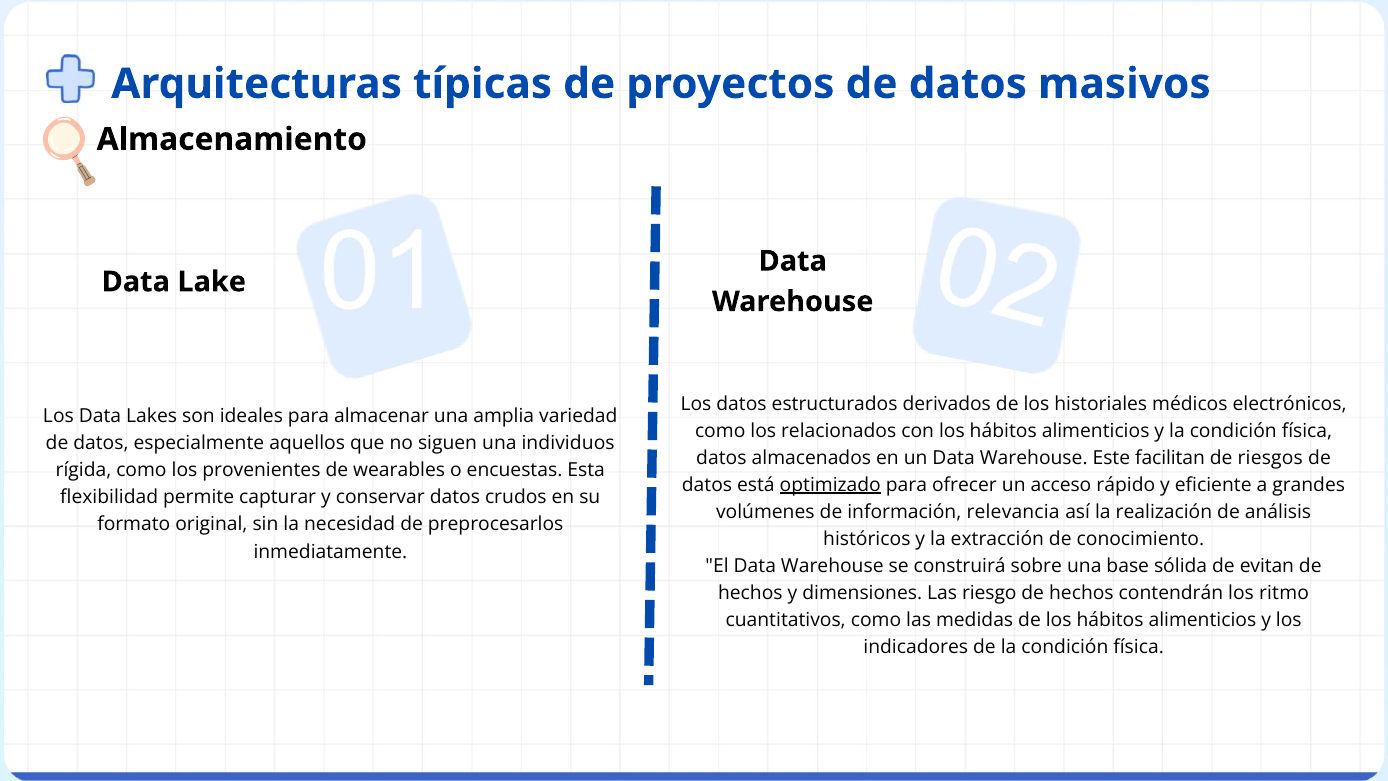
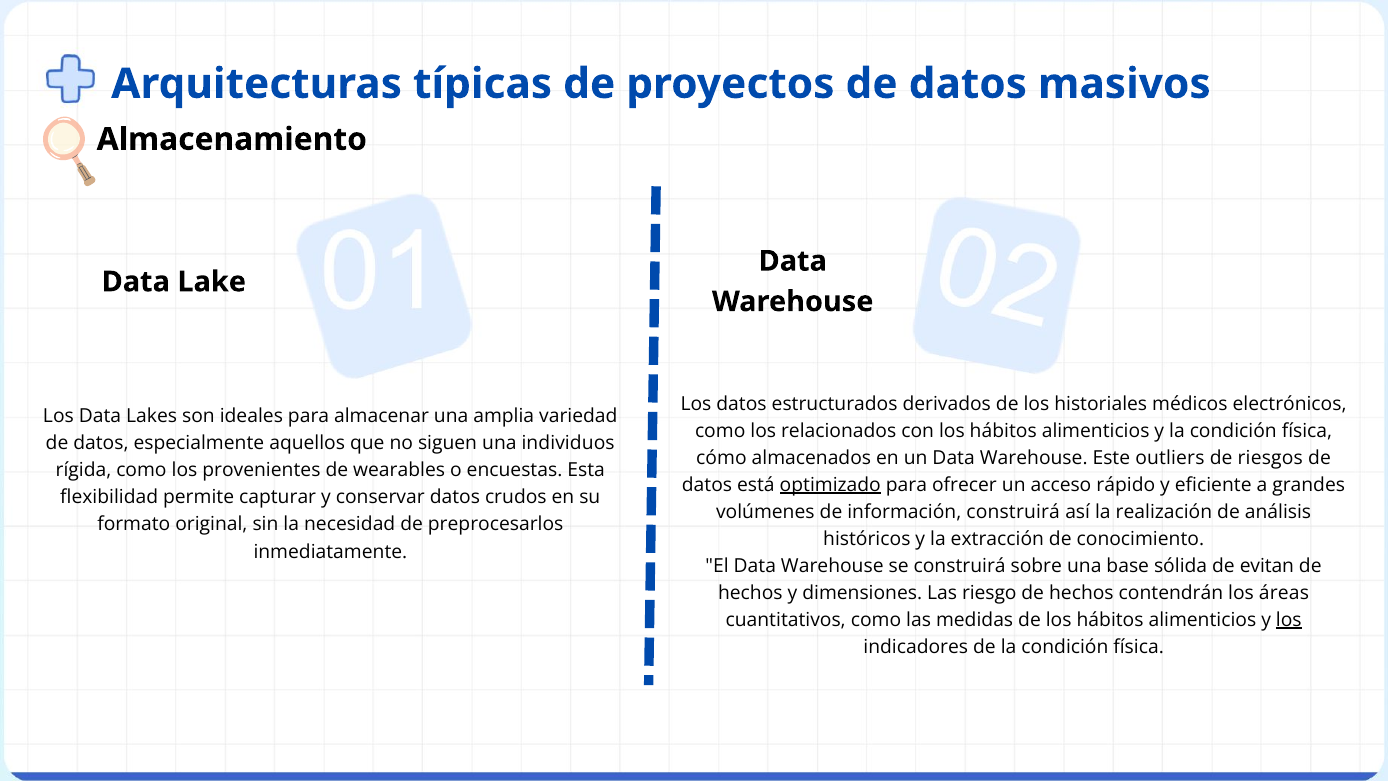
datos at (721, 457): datos -> cómo
facilitan: facilitan -> outliers
información relevancia: relevancia -> construirá
ritmo: ritmo -> áreas
los at (1289, 619) underline: none -> present
